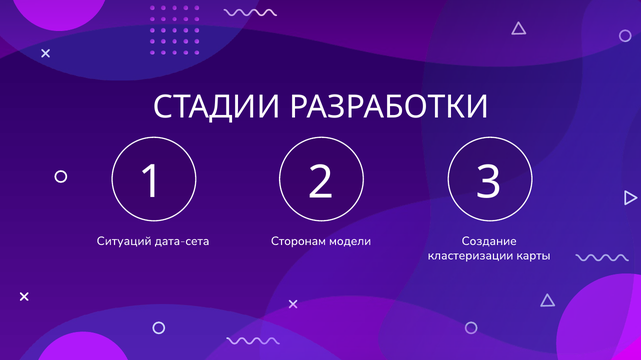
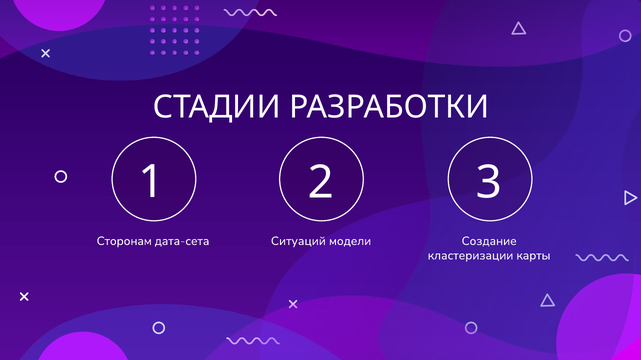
Ситуаций: Ситуаций -> Сторонам
Сторонам: Сторонам -> Ситуаций
